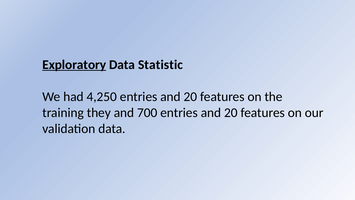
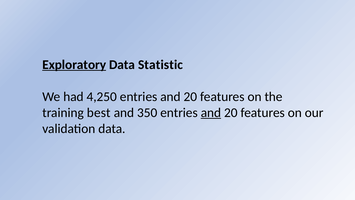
they: they -> best
700: 700 -> 350
and at (211, 113) underline: none -> present
